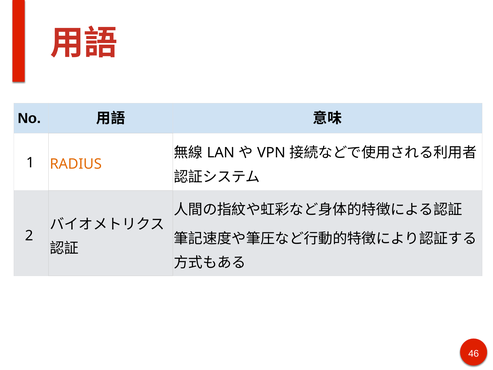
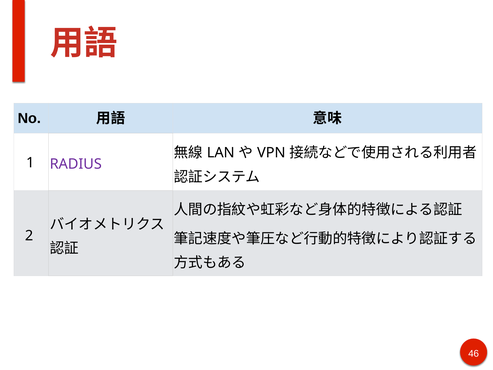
RADIUS colour: orange -> purple
